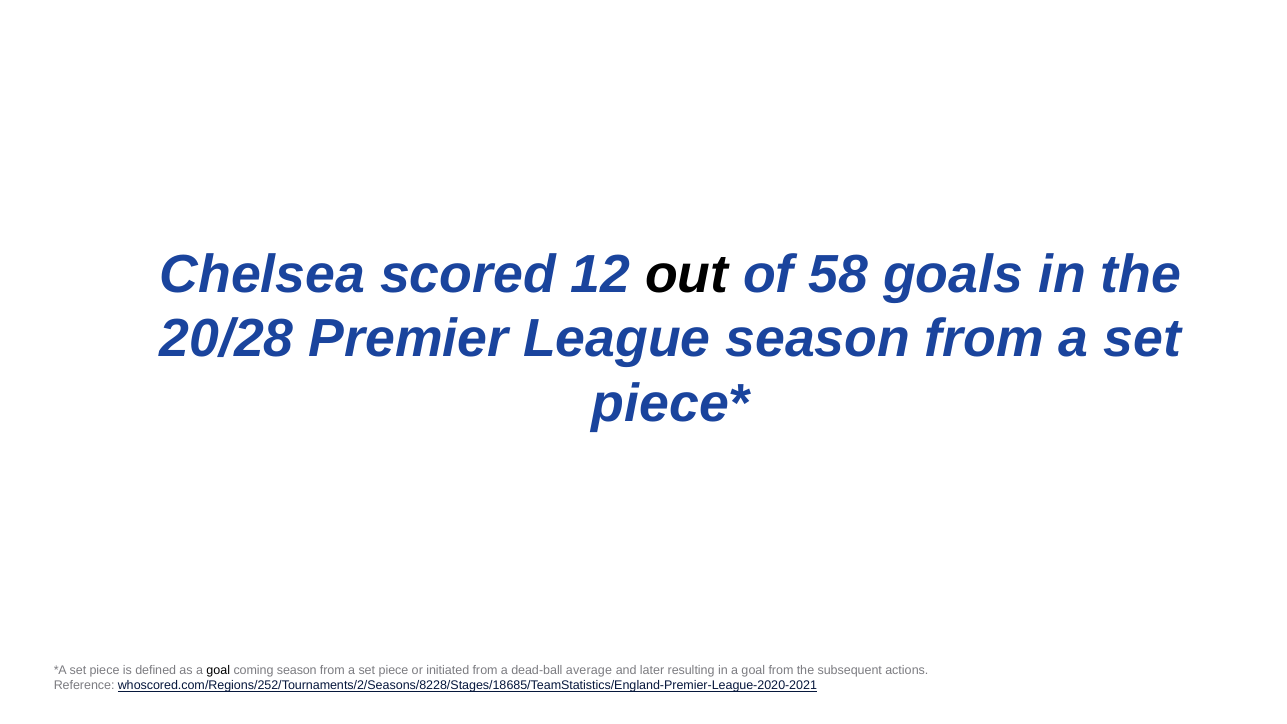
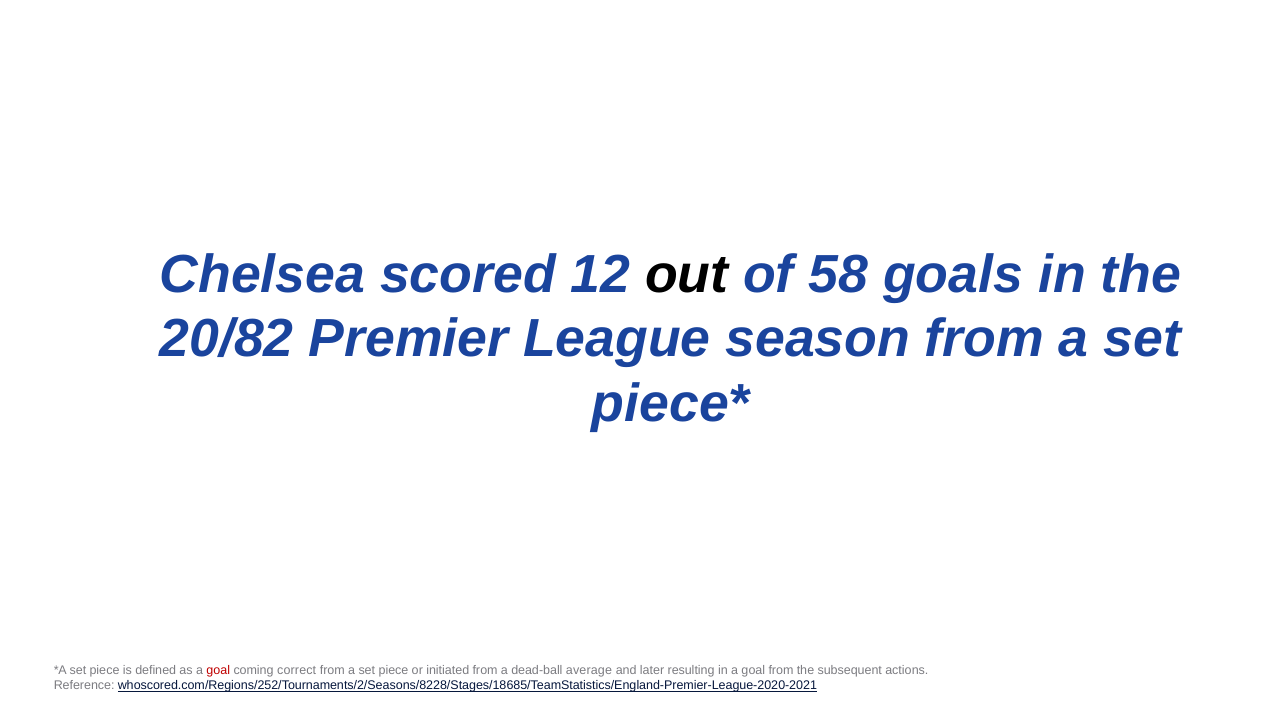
20/28: 20/28 -> 20/82
goal at (218, 671) colour: black -> red
coming season: season -> correct
